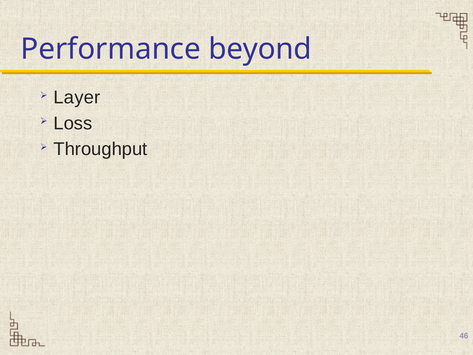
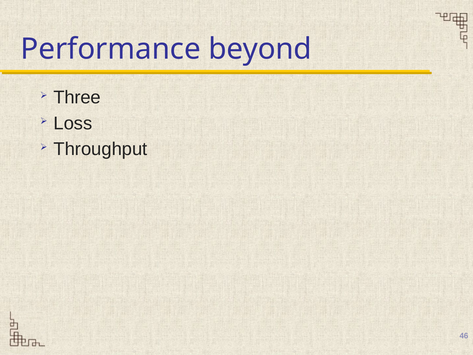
Layer: Layer -> Three
